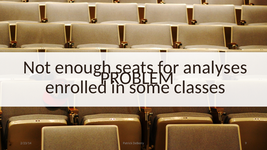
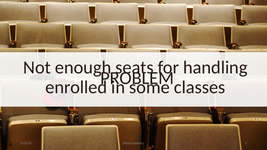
analyses: analyses -> handling
